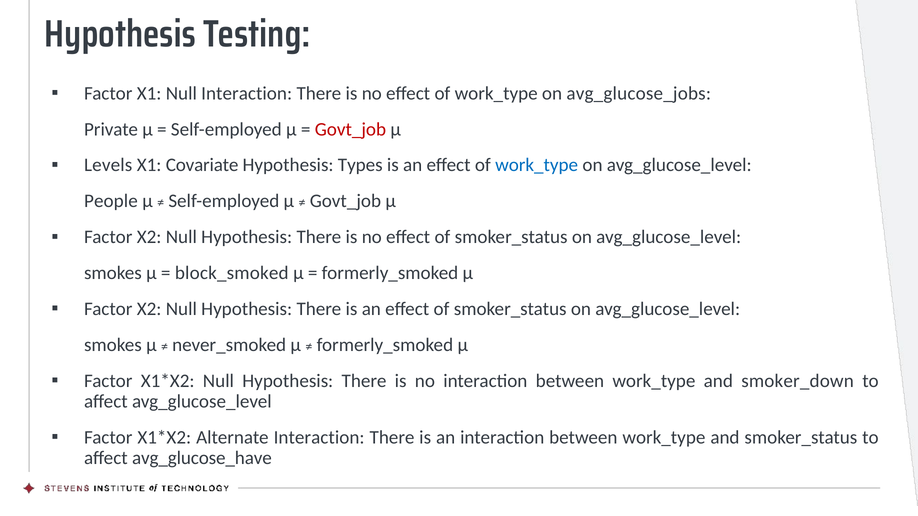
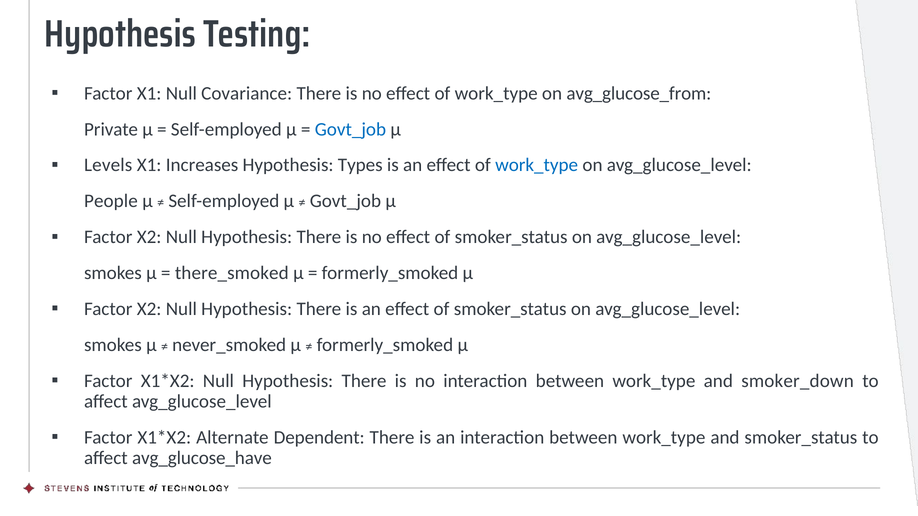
Null Interaction: Interaction -> Covariance
avg_glucose_jobs: avg_glucose_jobs -> avg_glucose_from
Govt_job at (350, 129) colour: red -> blue
Covariate: Covariate -> Increases
block_smoked: block_smoked -> there_smoked
Alternate Interaction: Interaction -> Dependent
